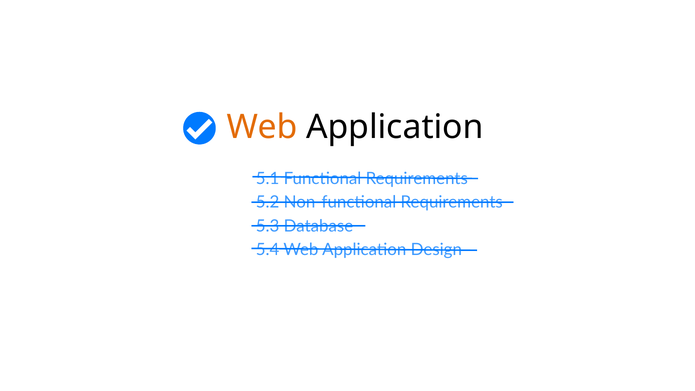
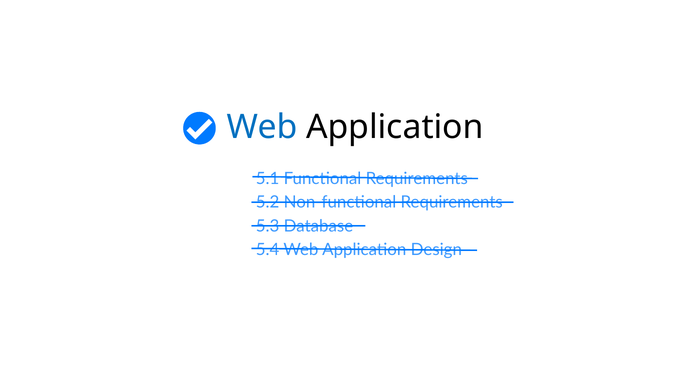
Web at (262, 127) colour: orange -> blue
